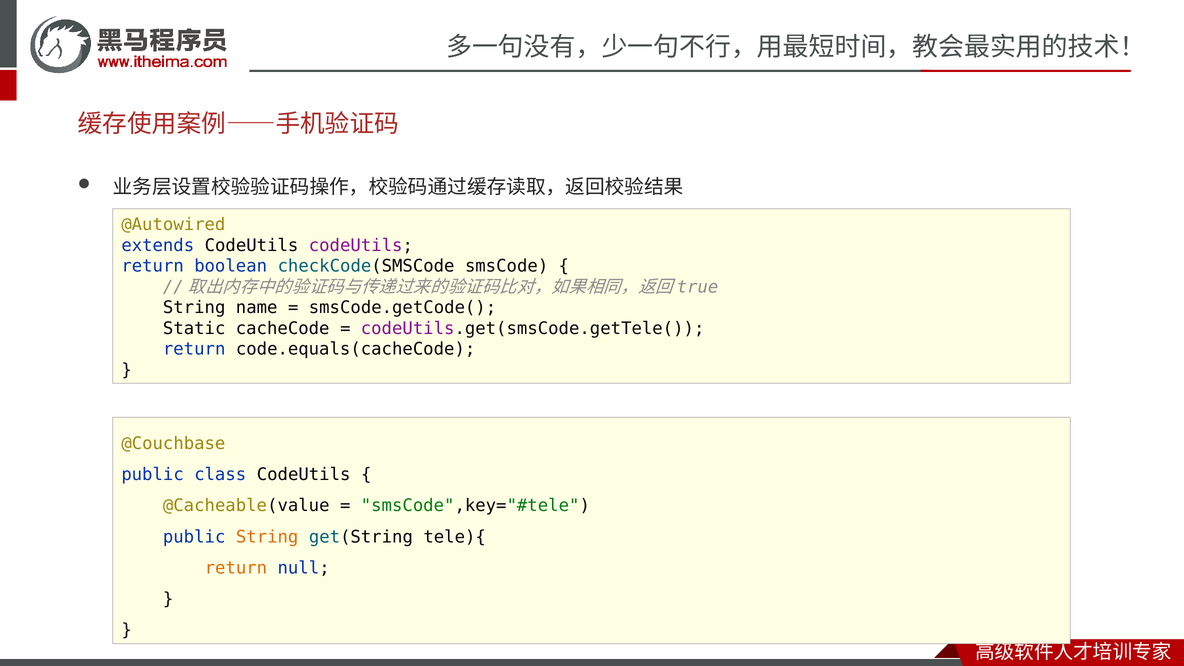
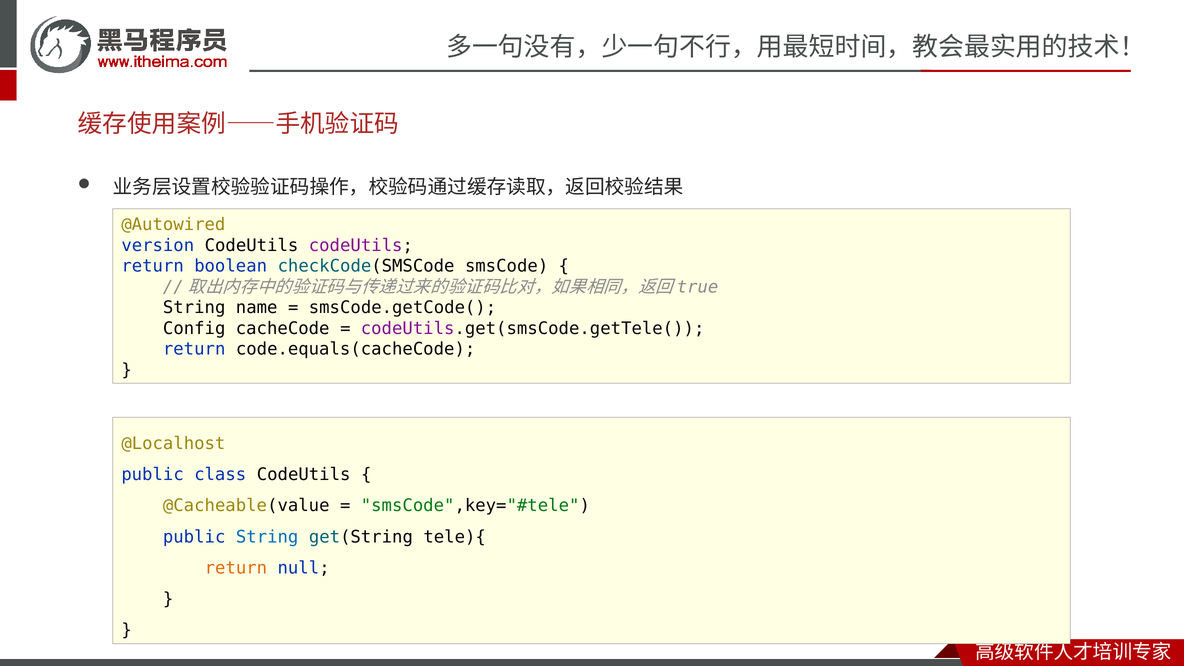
extends: extends -> version
Static: Static -> Config
@Couchbase: @Couchbase -> @Localhost
String at (267, 537) colour: orange -> blue
